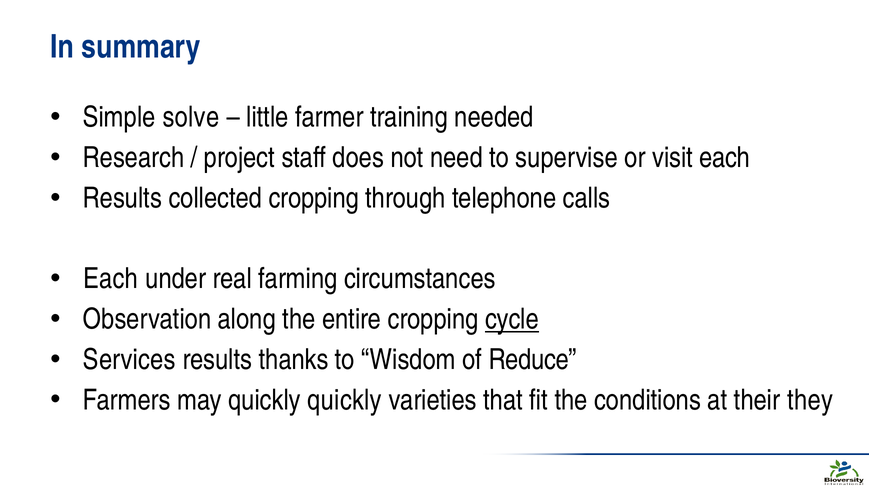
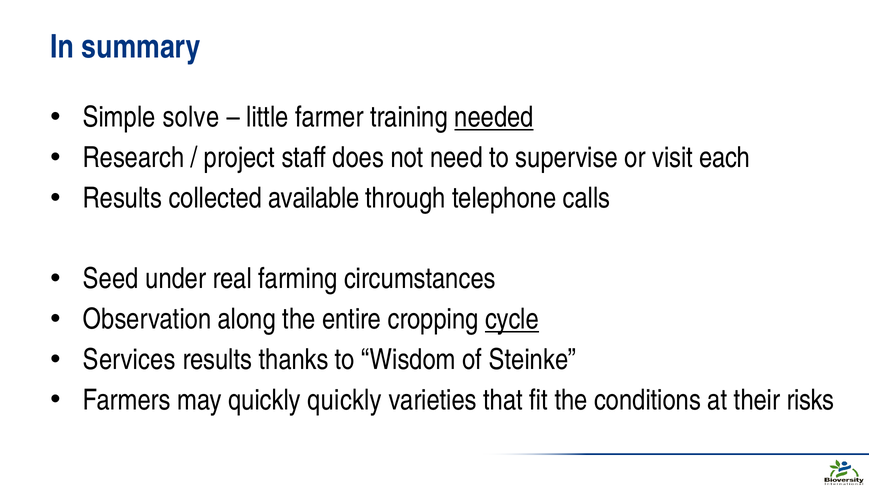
needed underline: none -> present
collected cropping: cropping -> available
Each at (111, 279): Each -> Seed
Reduce: Reduce -> Steinke
they: they -> risks
